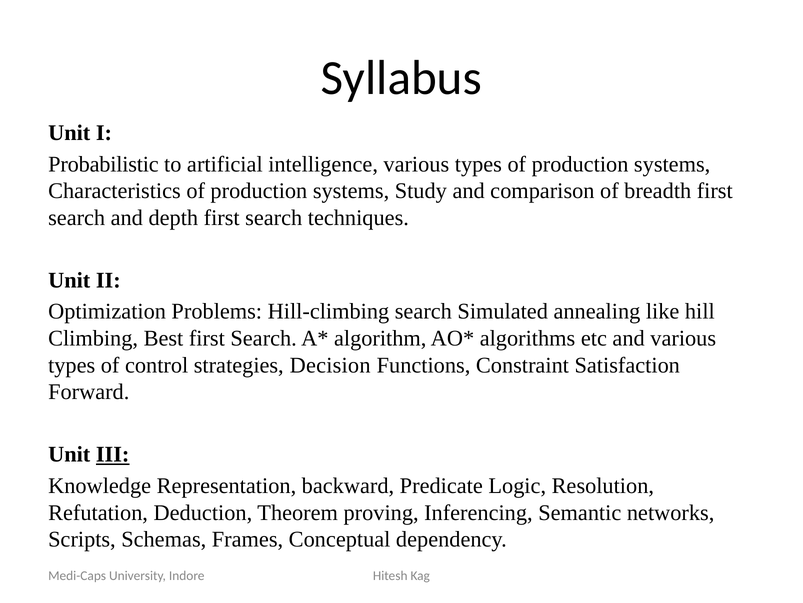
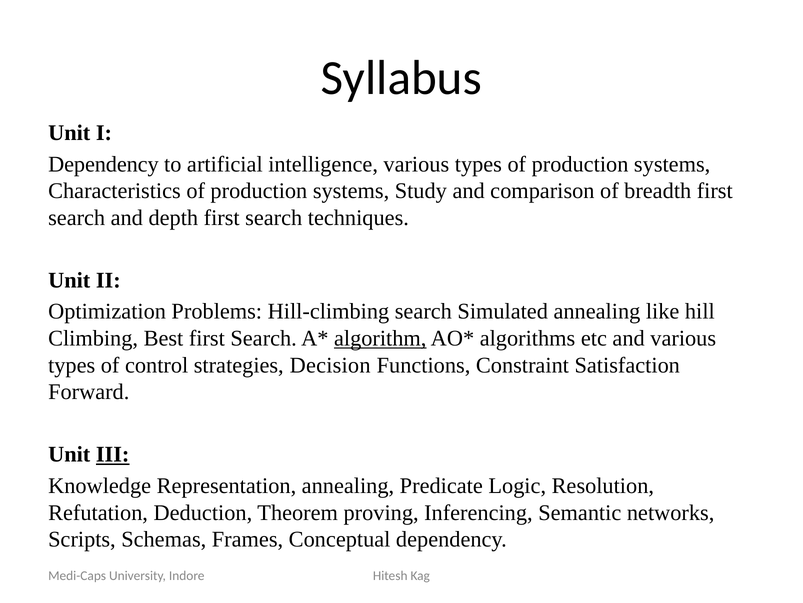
Probabilistic at (103, 164): Probabilistic -> Dependency
algorithm underline: none -> present
Representation backward: backward -> annealing
